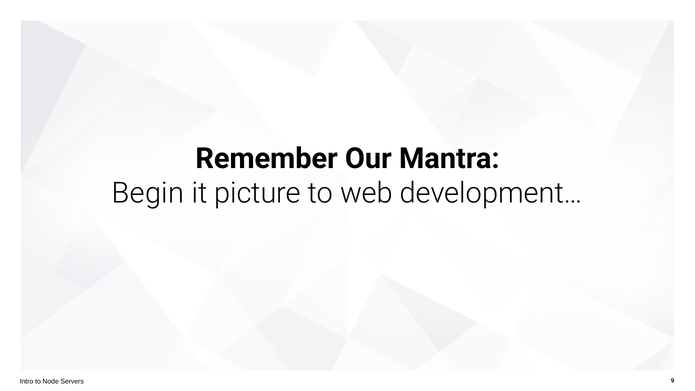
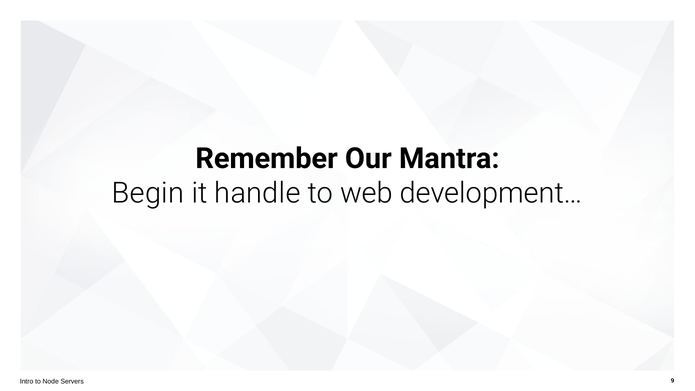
picture: picture -> handle
